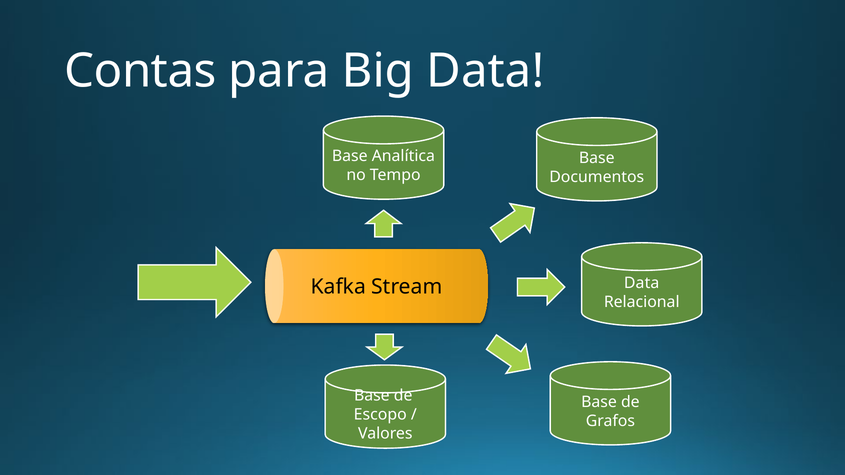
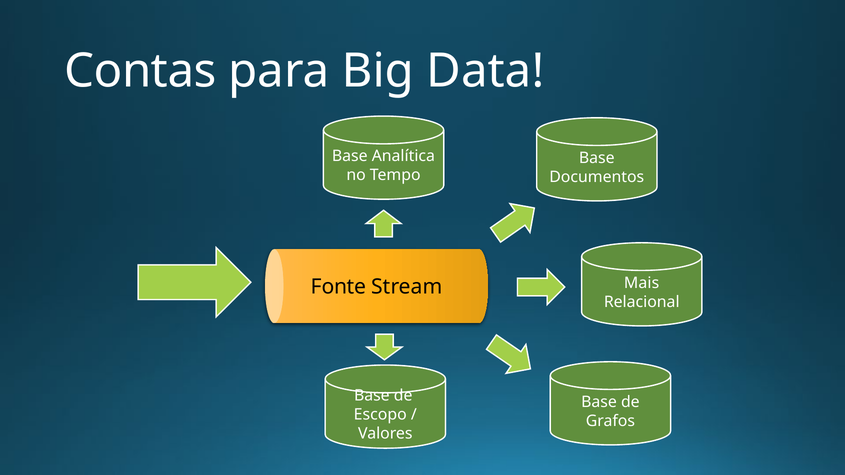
Kafka: Kafka -> Fonte
Stream Data: Data -> Mais
